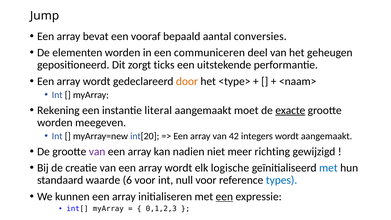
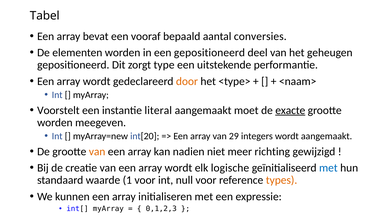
Jump: Jump -> Tabel
een communiceren: communiceren -> gepositioneerd
ticks: ticks -> type
Rekening: Rekening -> Voorstelt
42: 42 -> 29
van at (97, 151) colour: purple -> orange
6: 6 -> 1
types colour: blue -> orange
een at (224, 197) underline: present -> none
